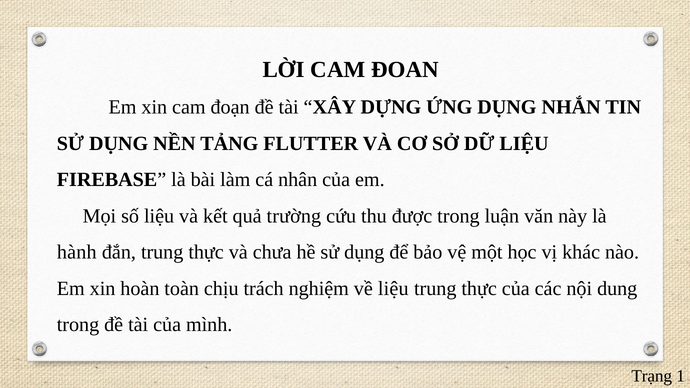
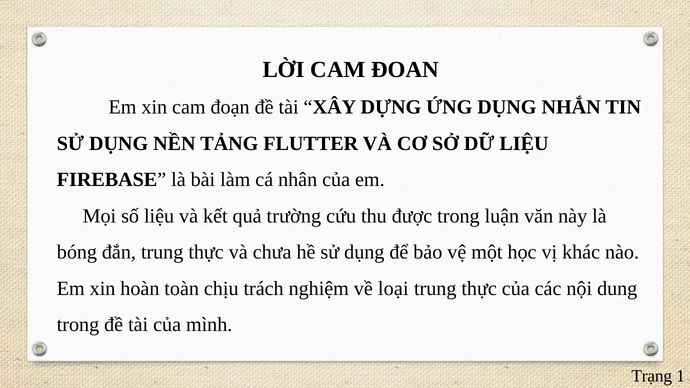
hành: hành -> bóng
về liệu: liệu -> loại
